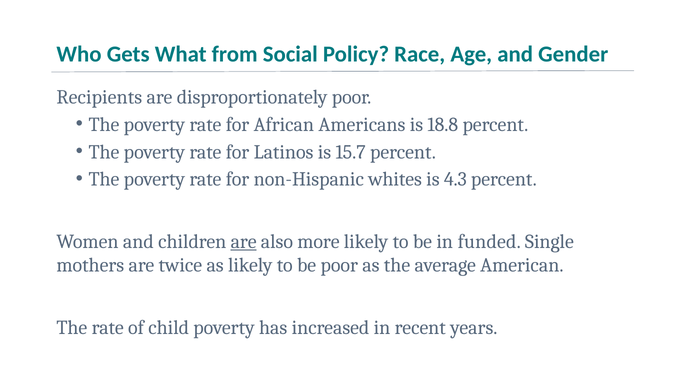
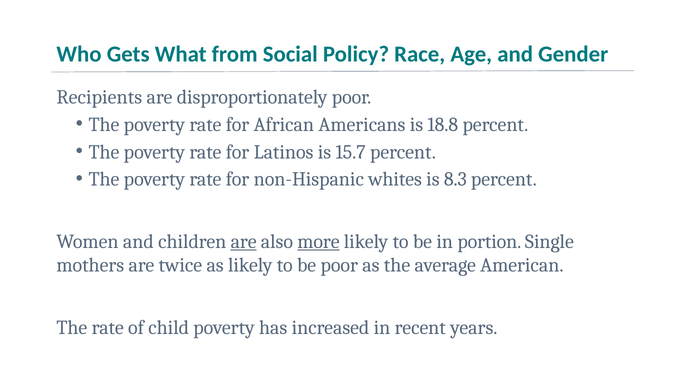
4.3: 4.3 -> 8.3
more underline: none -> present
funded: funded -> portion
